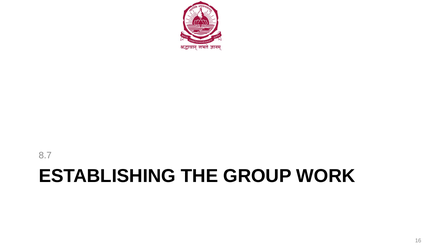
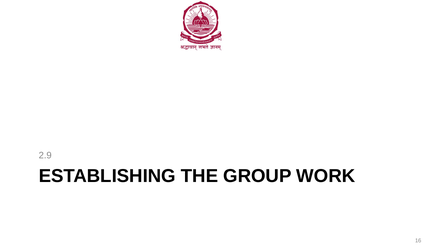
8.7: 8.7 -> 2.9
